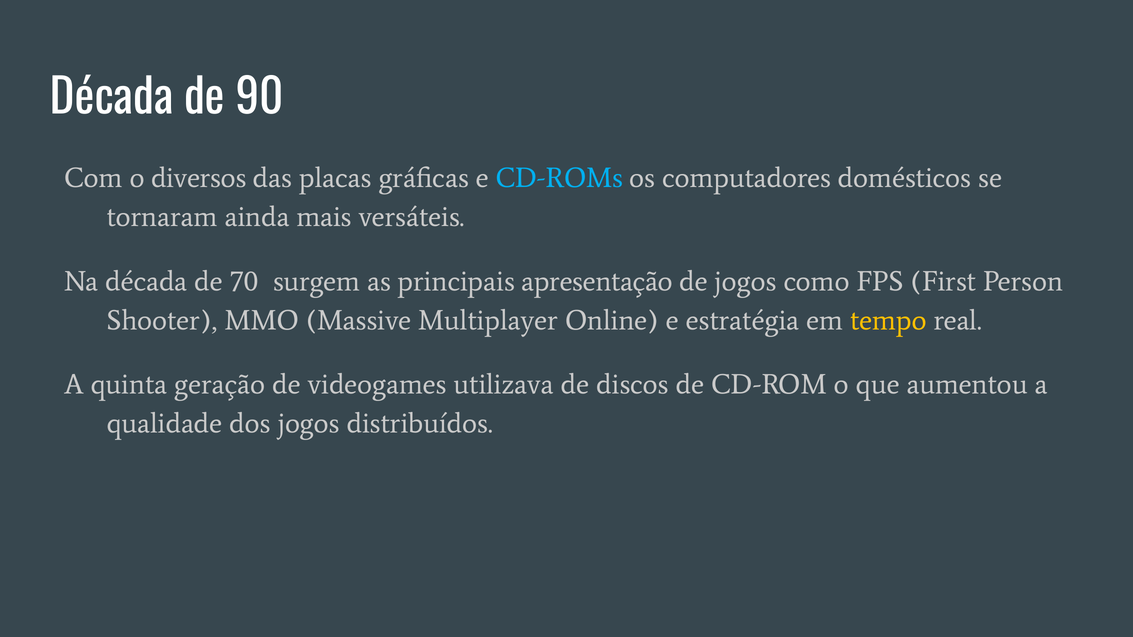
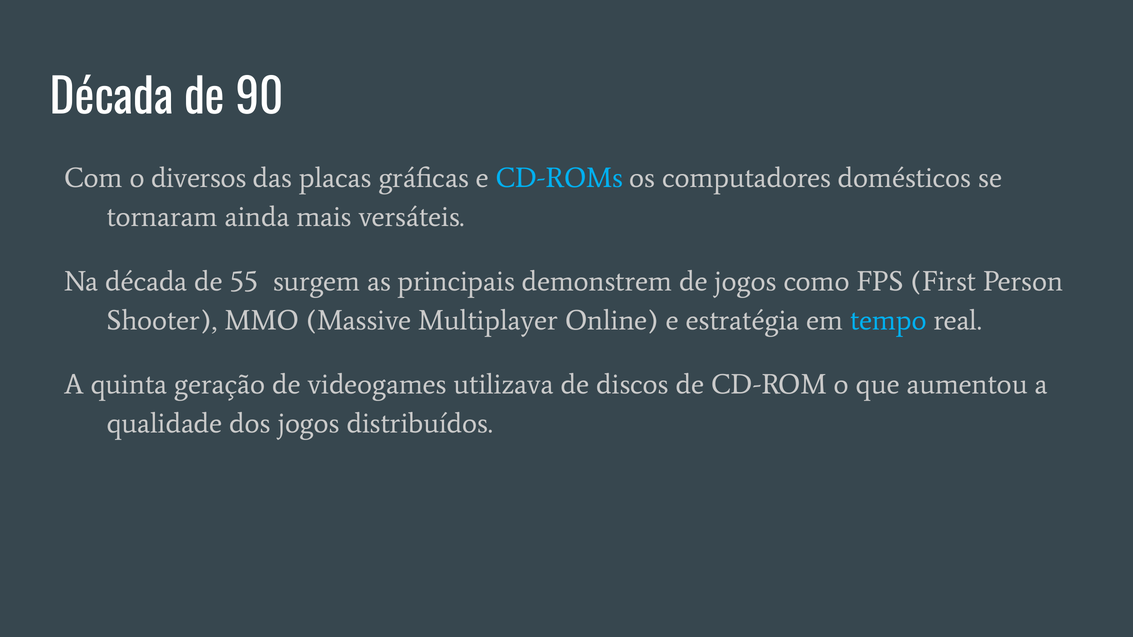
70: 70 -> 55
apresentação: apresentação -> demonstrem
tempo colour: yellow -> light blue
